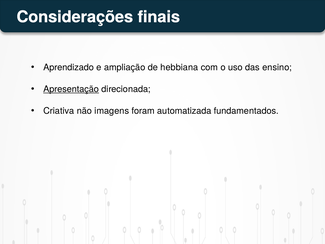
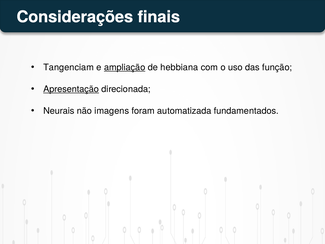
Aprendizado: Aprendizado -> Tangenciam
ampliação underline: none -> present
ensino: ensino -> função
Criativa: Criativa -> Neurais
